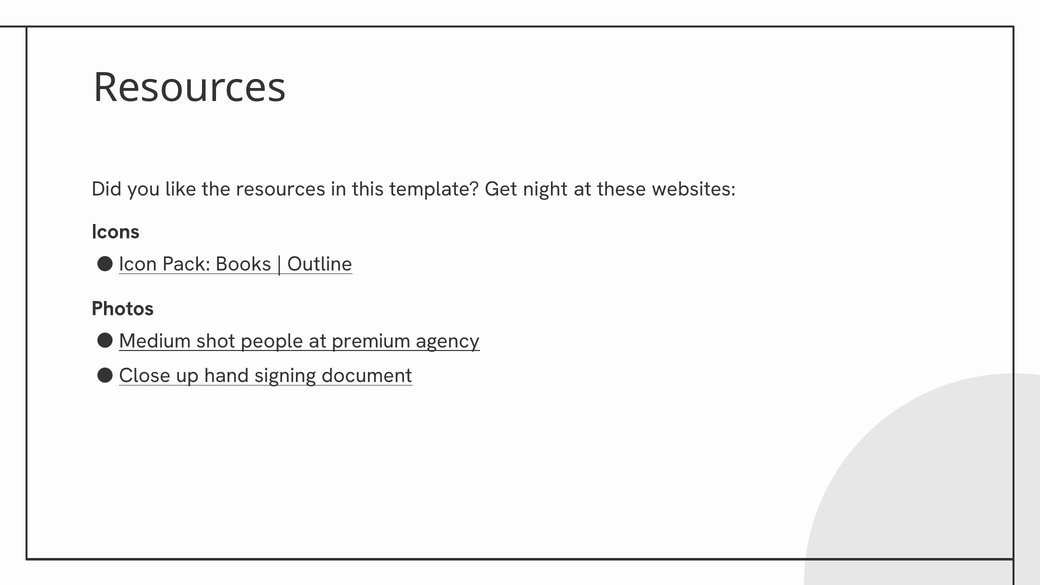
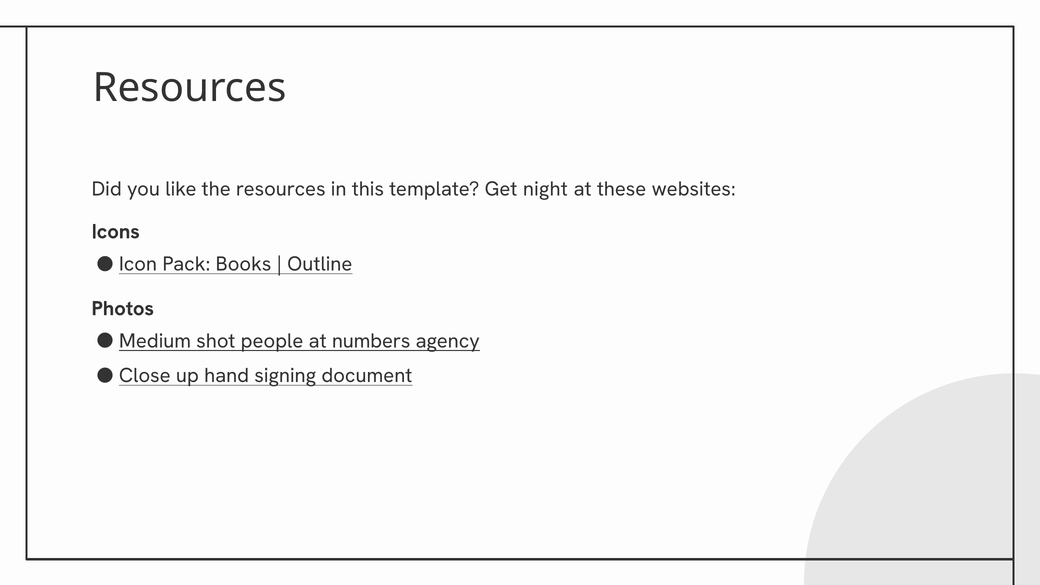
premium: premium -> numbers
